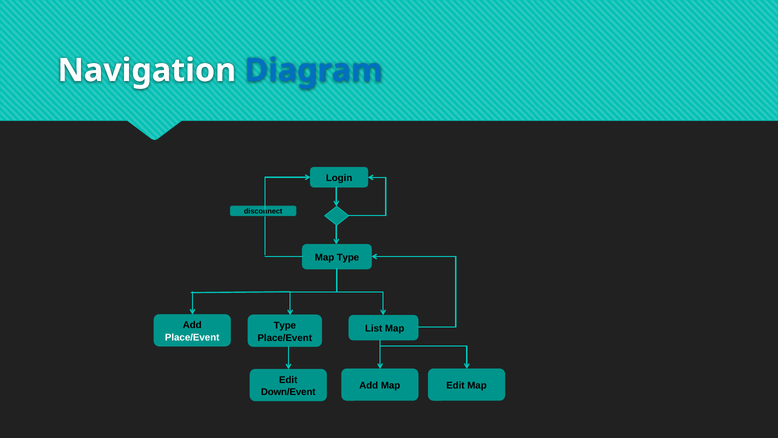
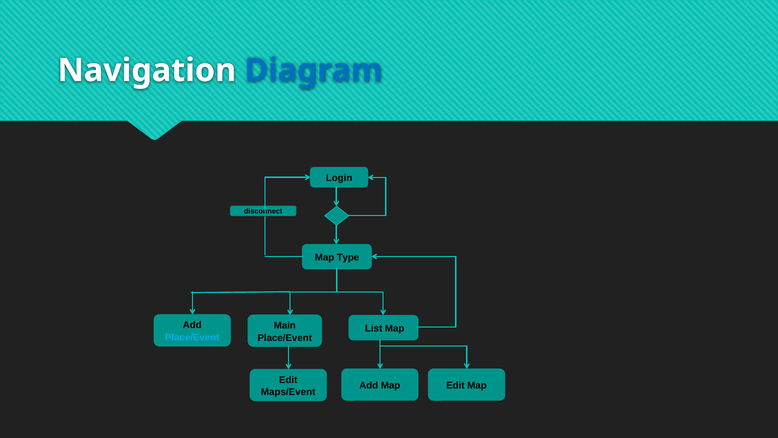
Type at (285, 325): Type -> Main
Place/Event at (192, 337) colour: white -> light blue
Down/Event: Down/Event -> Maps/Event
